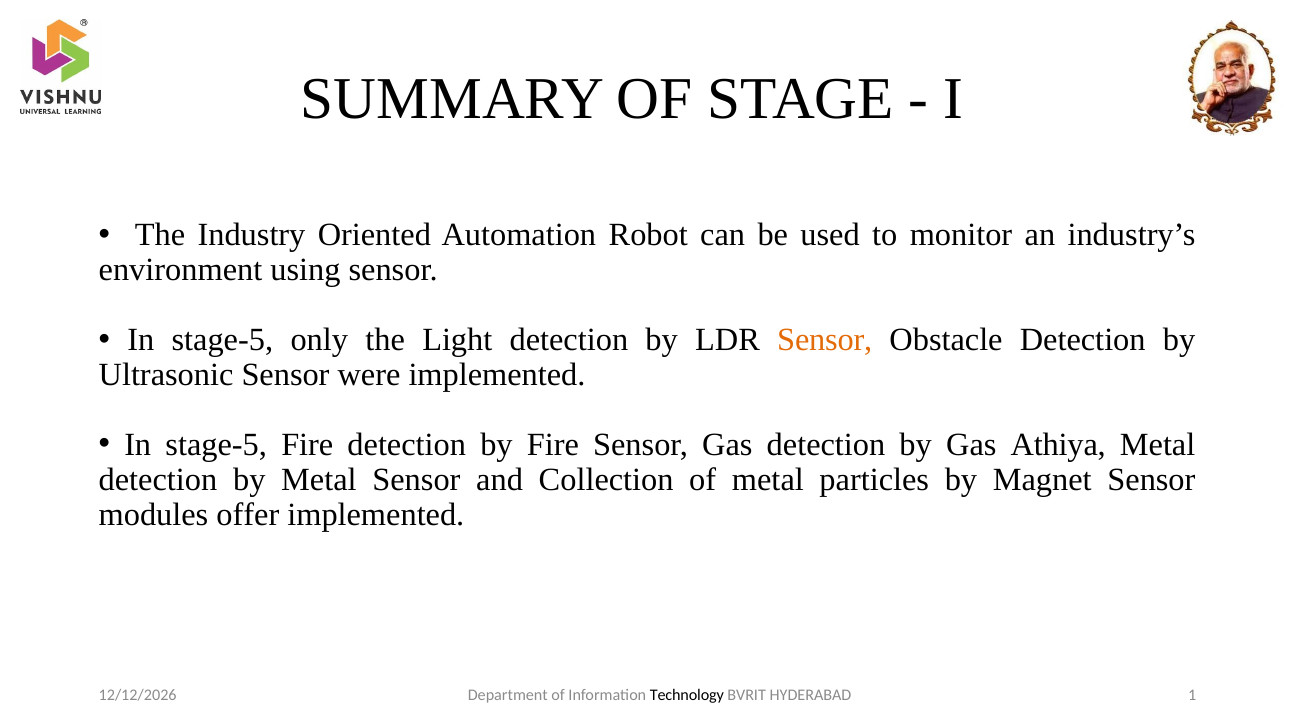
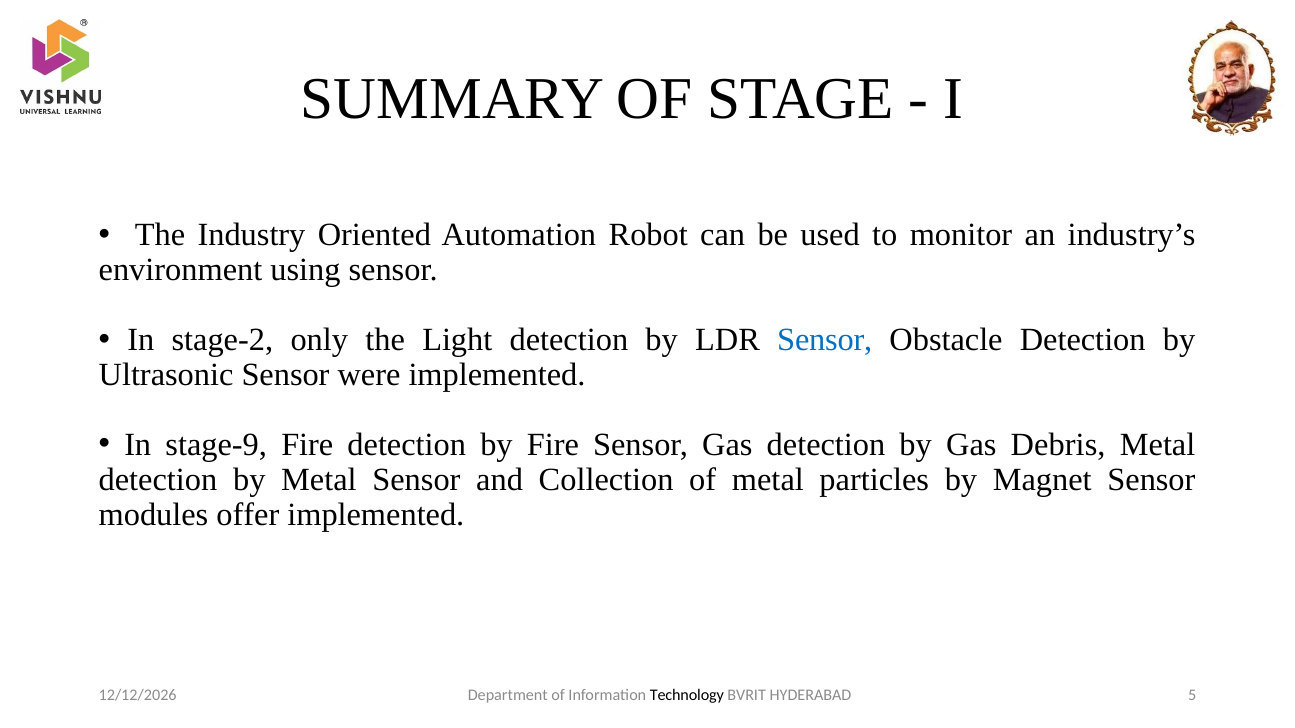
stage-5 at (222, 340): stage-5 -> stage-2
Sensor at (825, 340) colour: orange -> blue
stage-5 at (216, 445): stage-5 -> stage-9
Athiya: Athiya -> Debris
1: 1 -> 5
